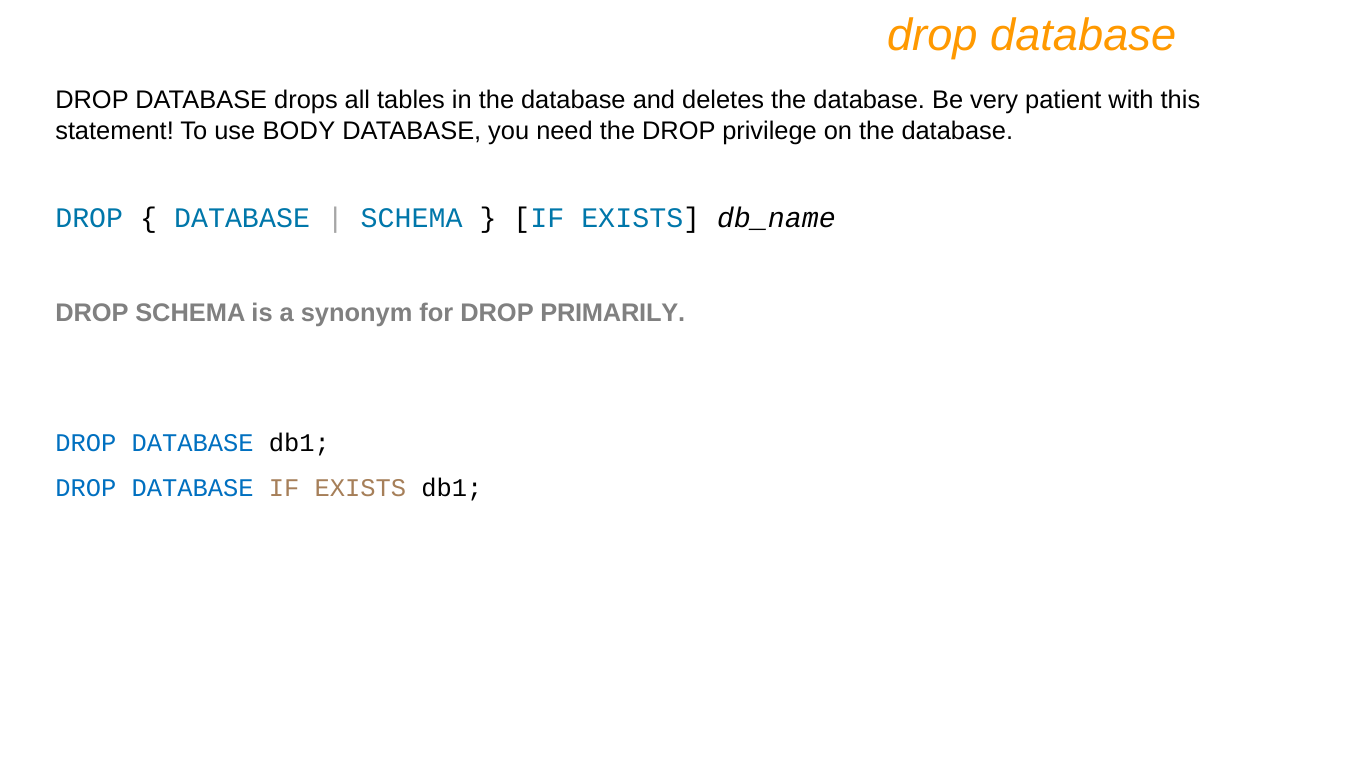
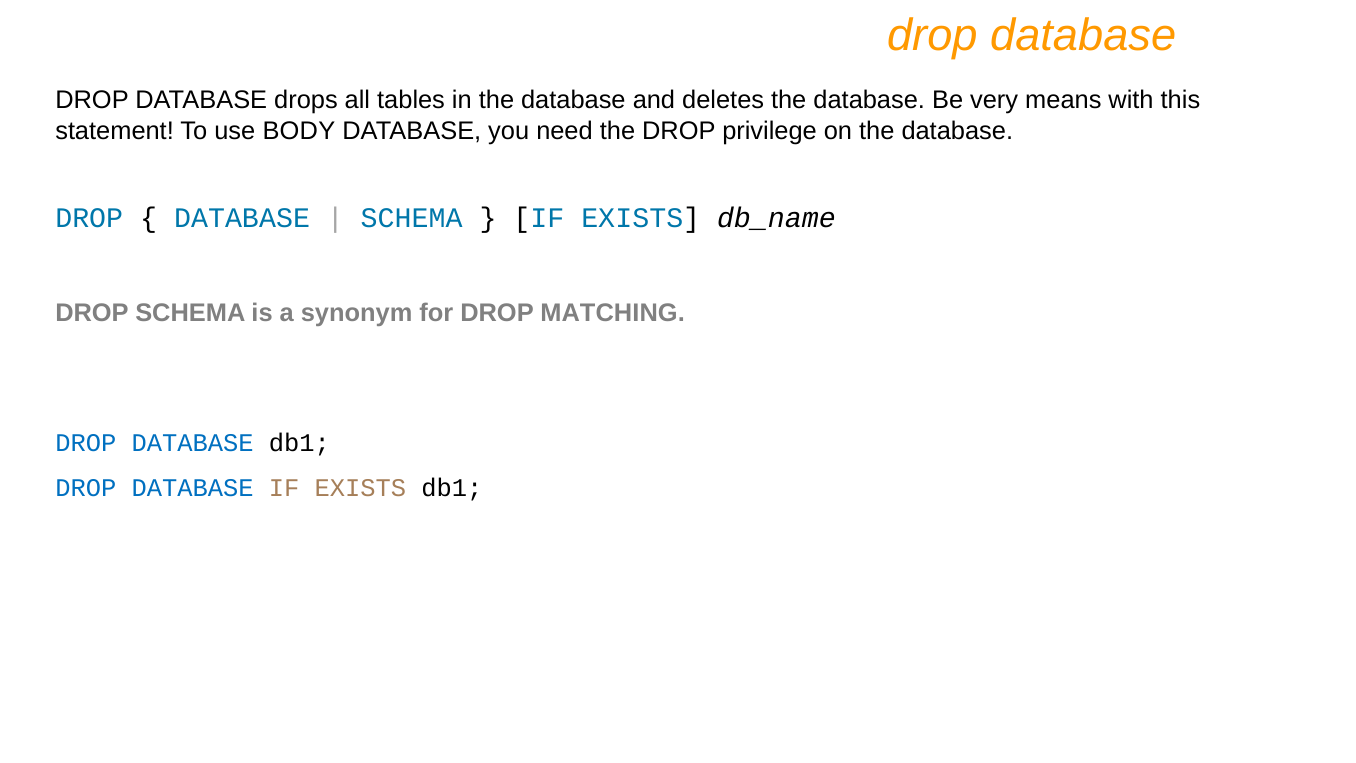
patient: patient -> means
PRIMARILY: PRIMARILY -> MATCHING
